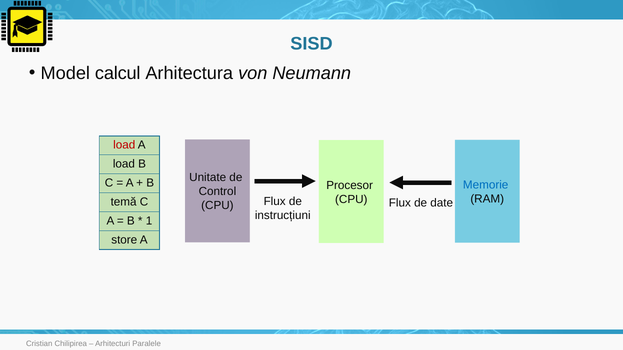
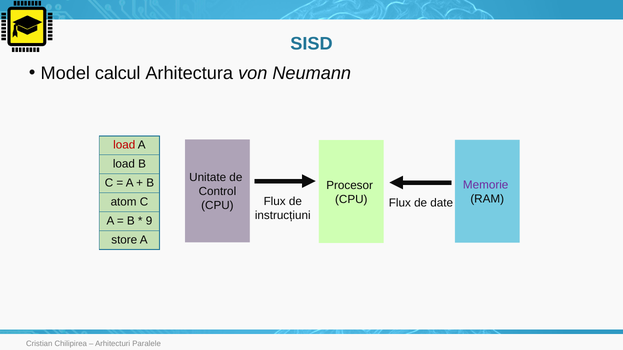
Memorie colour: blue -> purple
temă: temă -> atom
1: 1 -> 9
